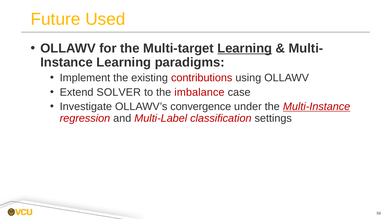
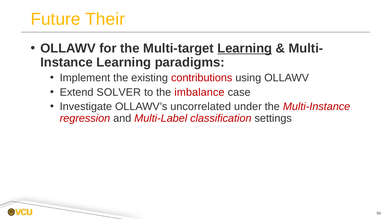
Used: Used -> Their
convergence: convergence -> uncorrelated
Multi-Instance underline: present -> none
